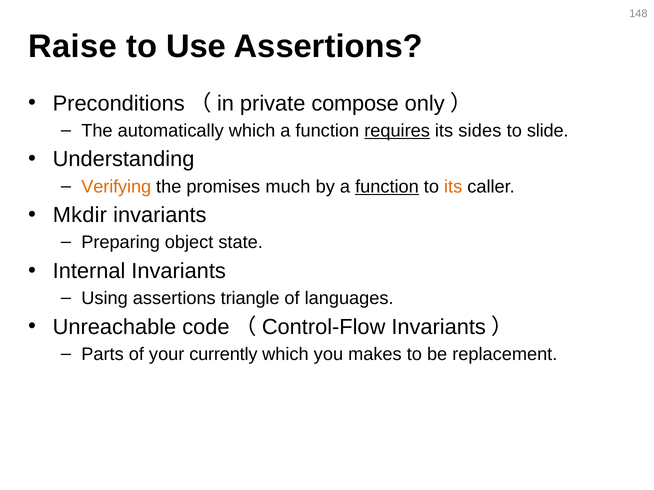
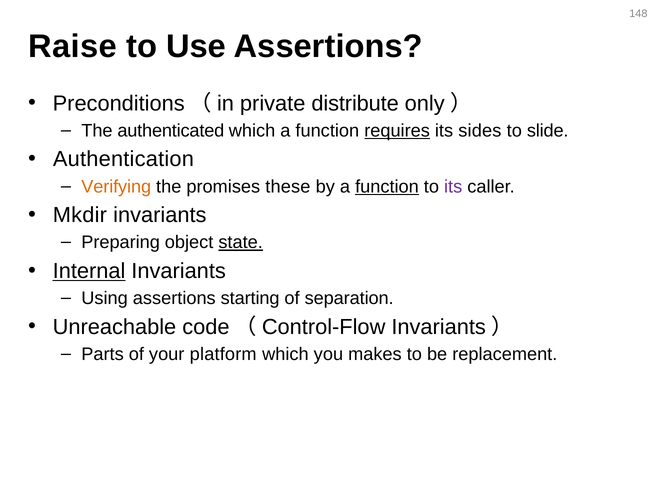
compose: compose -> distribute
automatically: automatically -> authenticated
Understanding: Understanding -> Authentication
much: much -> these
its at (453, 187) colour: orange -> purple
state underline: none -> present
Internal underline: none -> present
triangle: triangle -> starting
languages: languages -> separation
currently: currently -> platform
